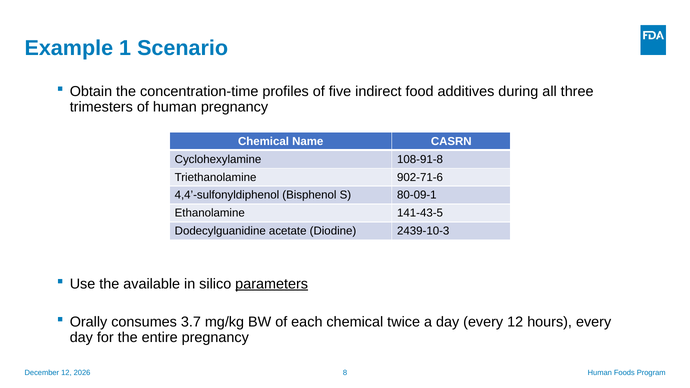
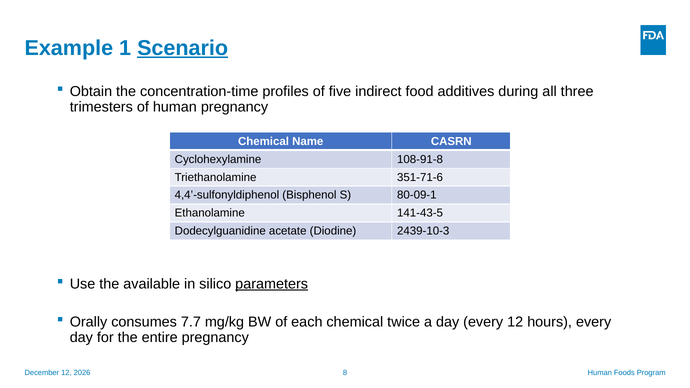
Scenario underline: none -> present
902-71-6: 902-71-6 -> 351-71-6
3.7: 3.7 -> 7.7
